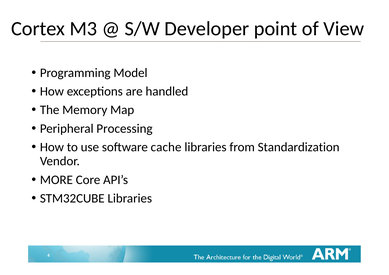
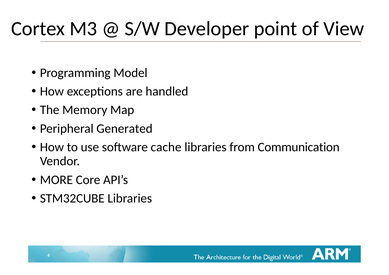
Processing: Processing -> Generated
Standardization: Standardization -> Communication
